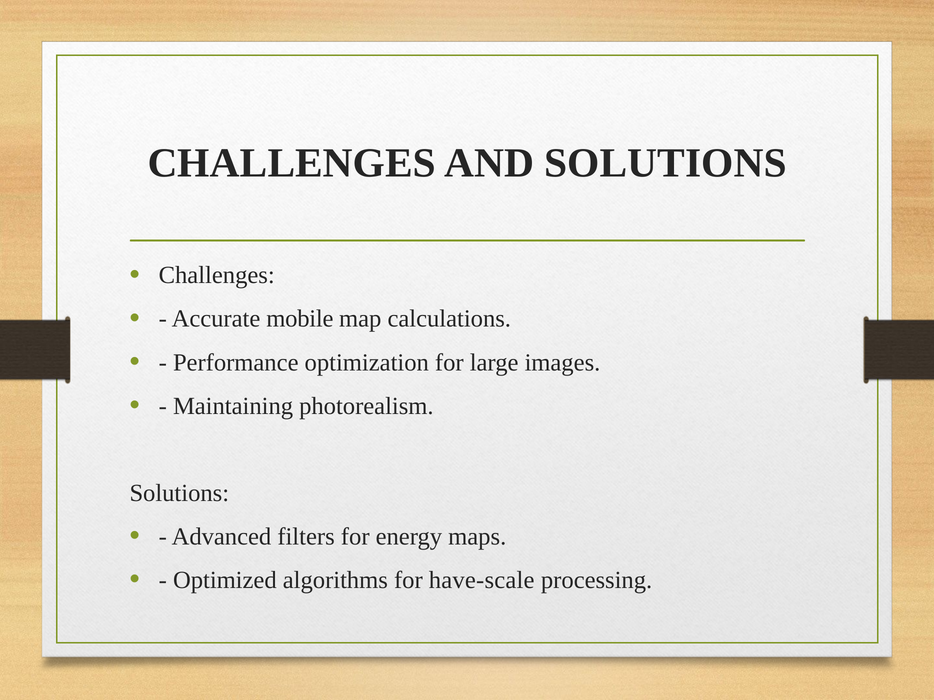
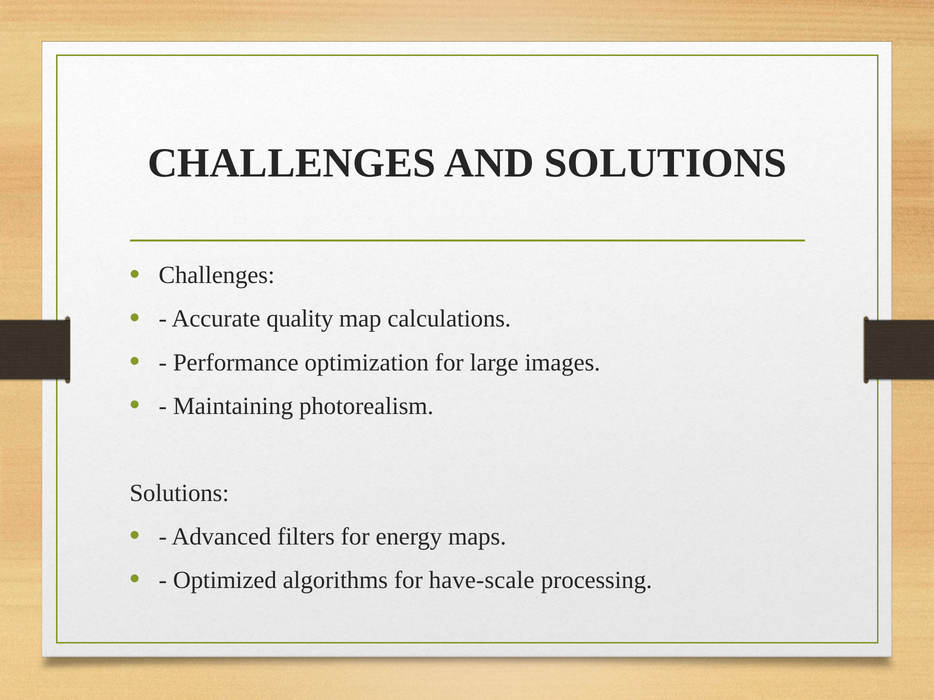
mobile: mobile -> quality
